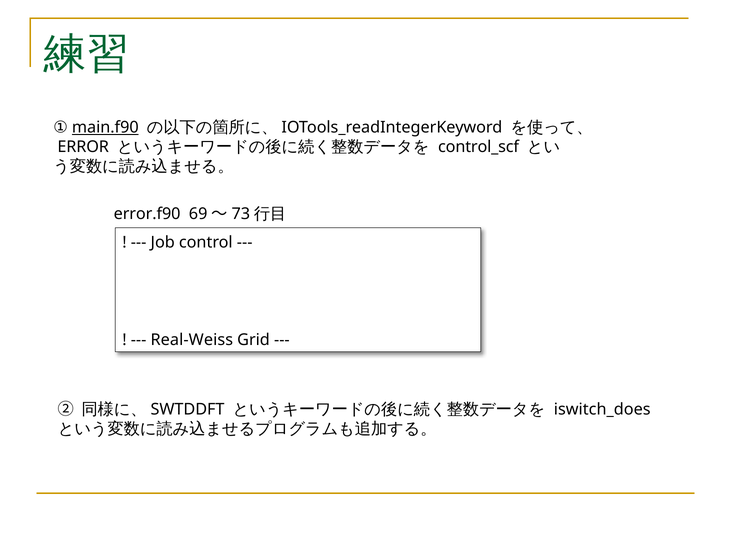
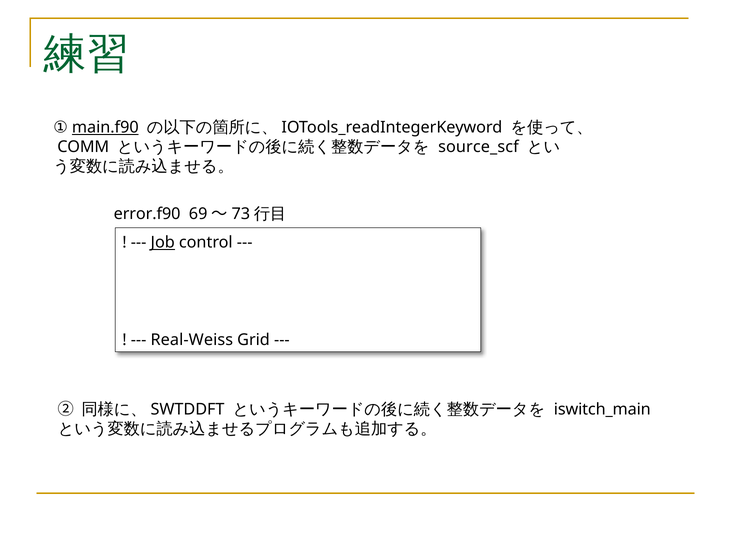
ERROR: ERROR -> COMM
control_scf: control_scf -> source_scf
Job underline: none -> present
iswitch_does: iswitch_does -> iswitch_main
